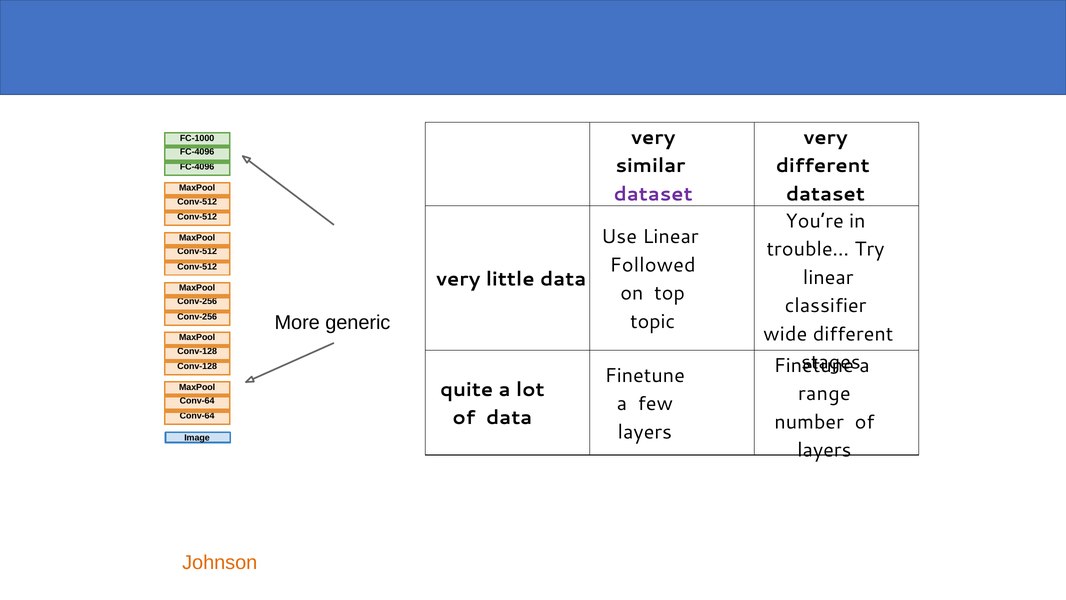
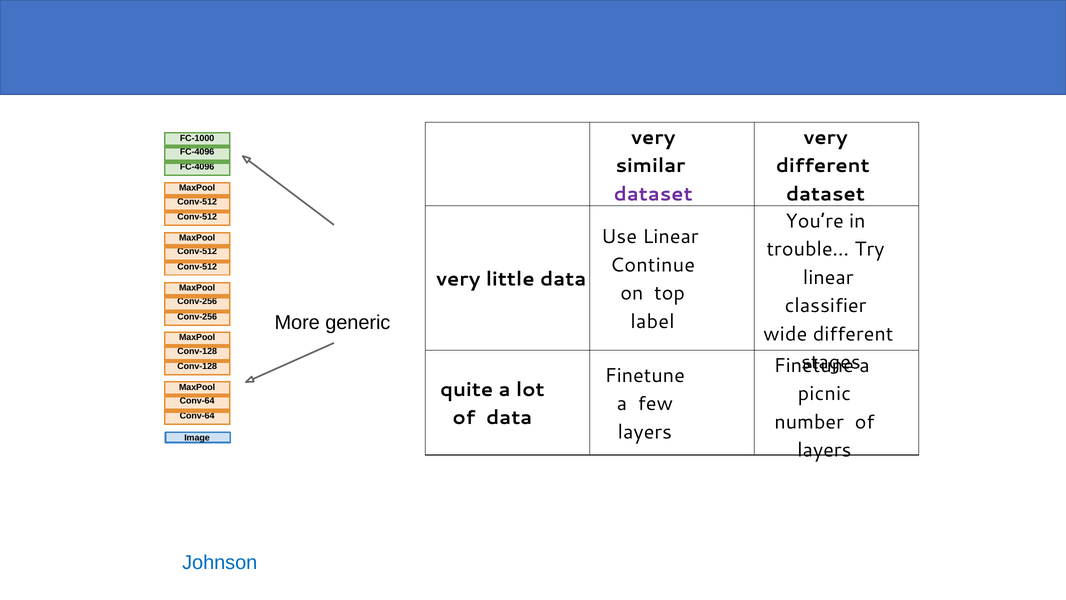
Followed: Followed -> Continue
topic: topic -> label
range: range -> picnic
Johnson at (220, 562) colour: orange -> blue
